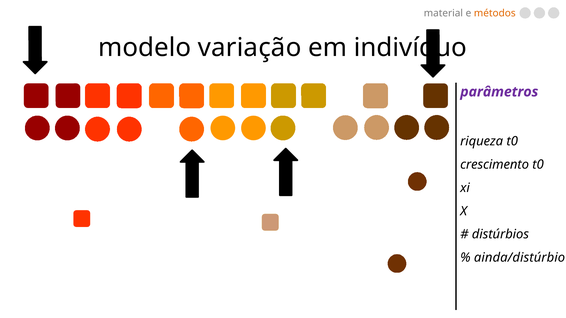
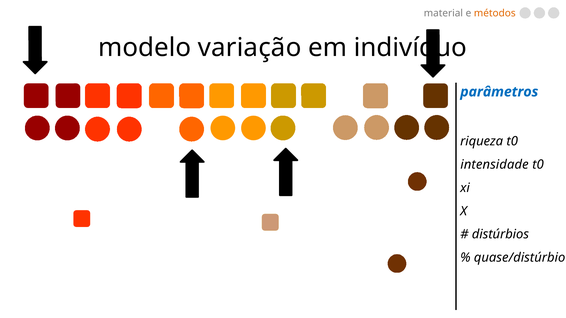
parâmetros colour: purple -> blue
crescimento: crescimento -> intensidade
ainda/distúrbio: ainda/distúrbio -> quase/distúrbio
